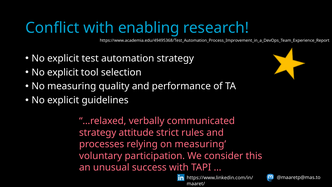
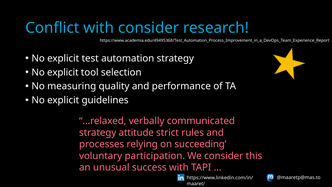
with enabling: enabling -> consider
on measuring: measuring -> succeeding
